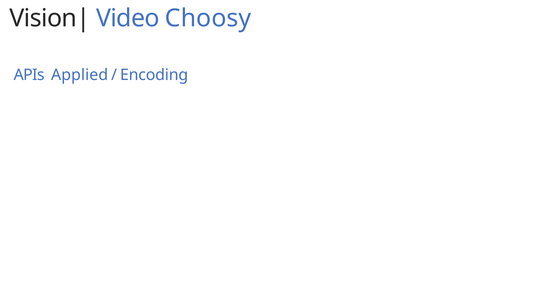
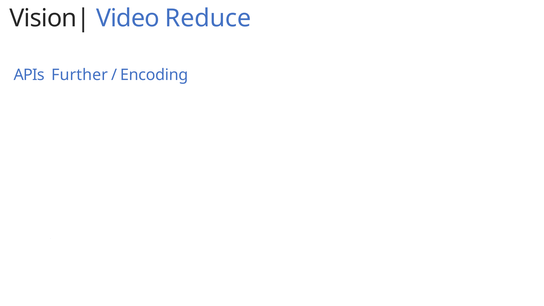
Choosy: Choosy -> Reduce
Applied: Applied -> Further
